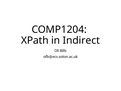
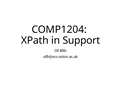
Indirect: Indirect -> Support
